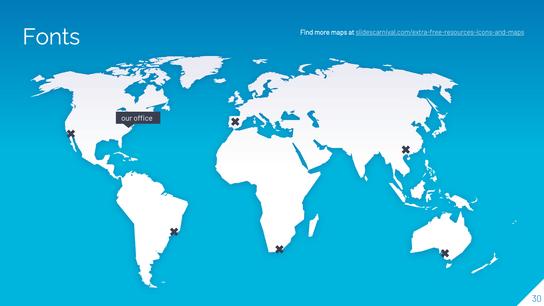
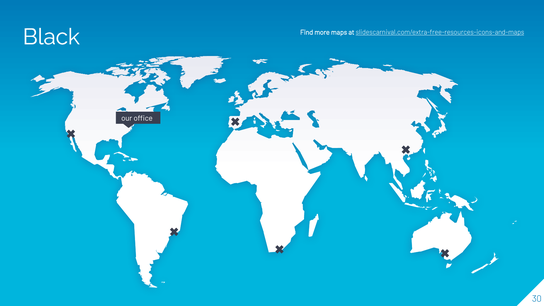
Fonts: Fonts -> Black
